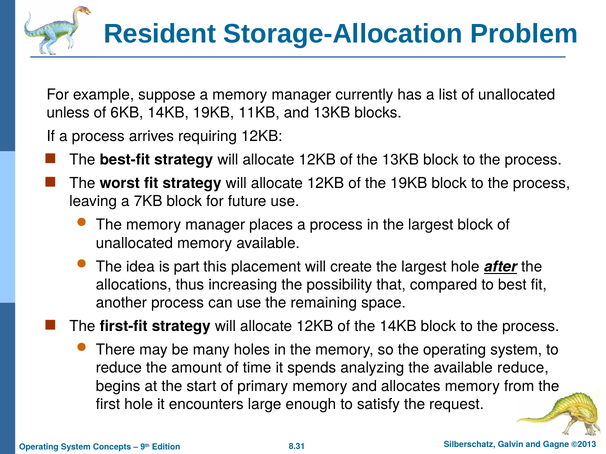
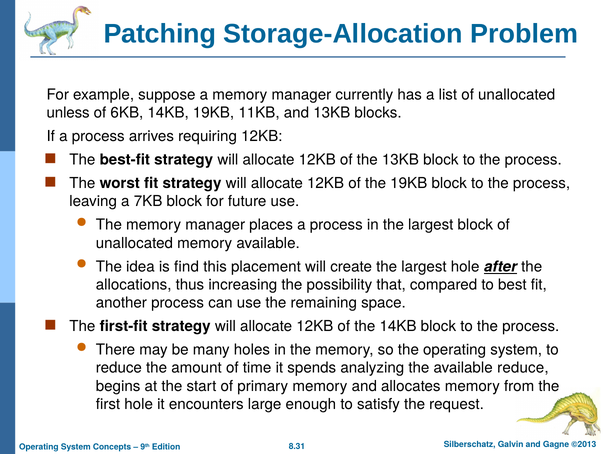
Resident: Resident -> Patching
part: part -> find
